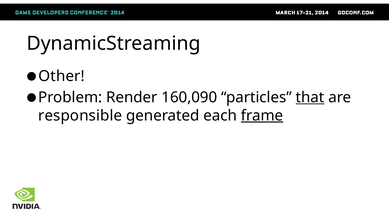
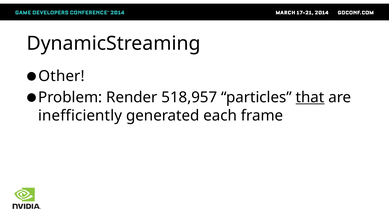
160,090: 160,090 -> 518,957
responsible: responsible -> inefficiently
frame underline: present -> none
